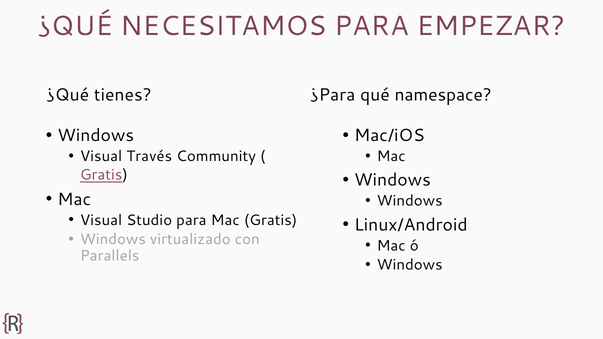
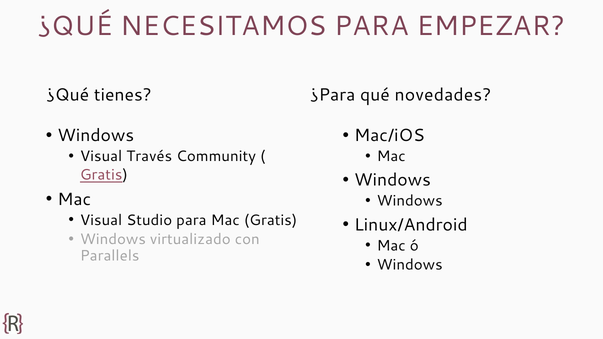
namespace: namespace -> novedades
